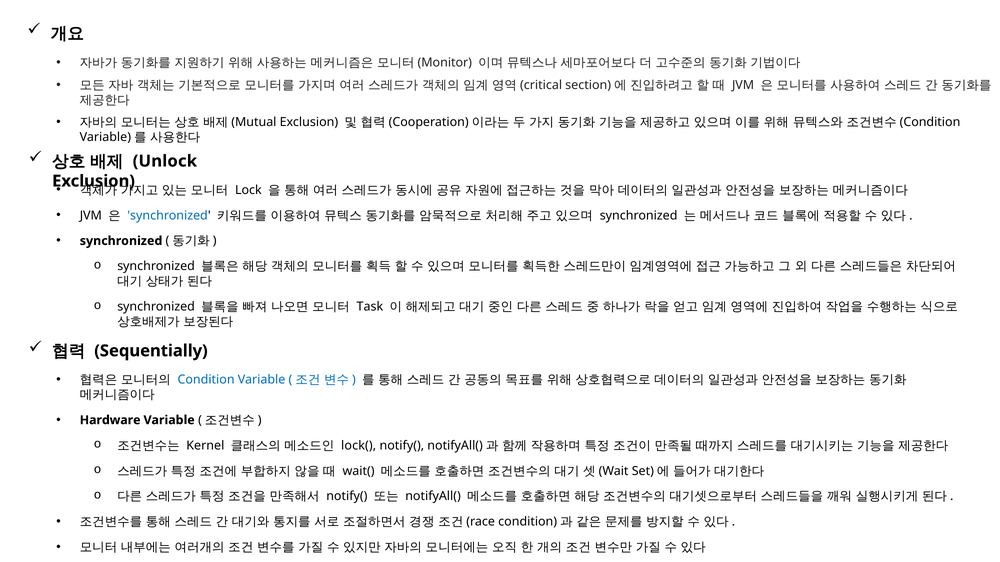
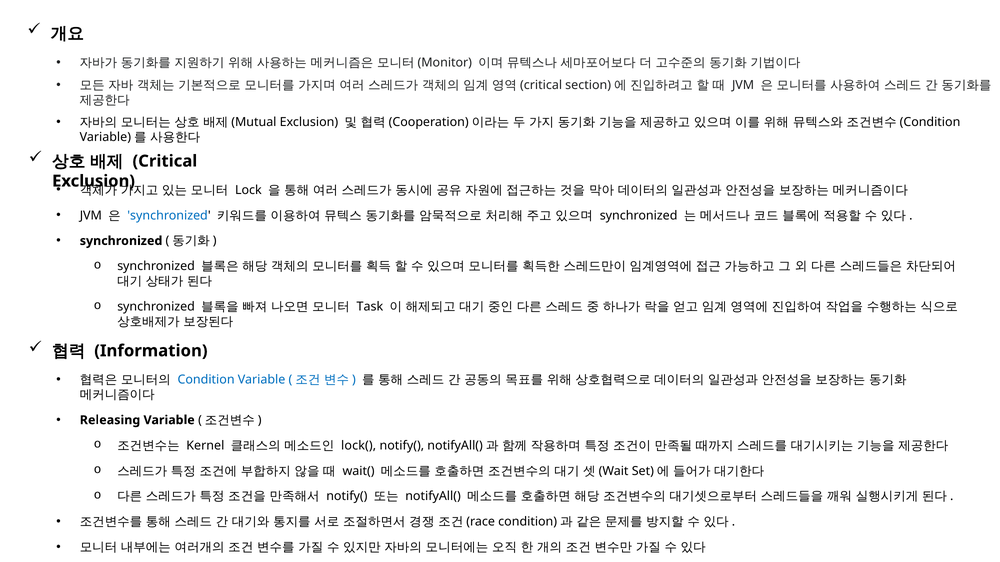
Unlock: Unlock -> Critical
Sequentially: Sequentially -> Information
Hardware: Hardware -> Releasing
